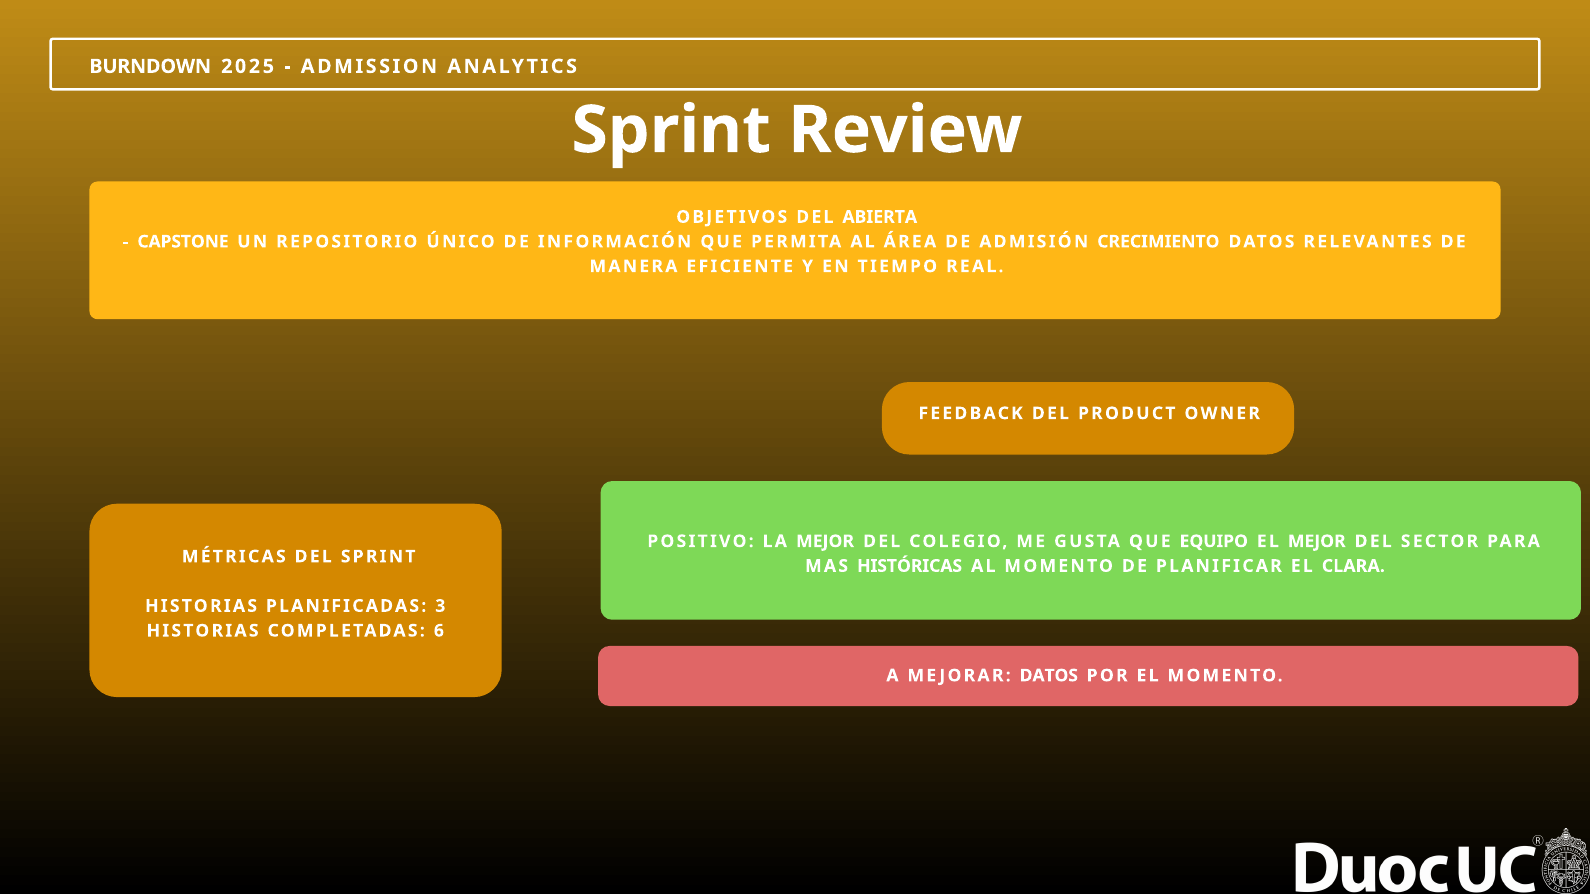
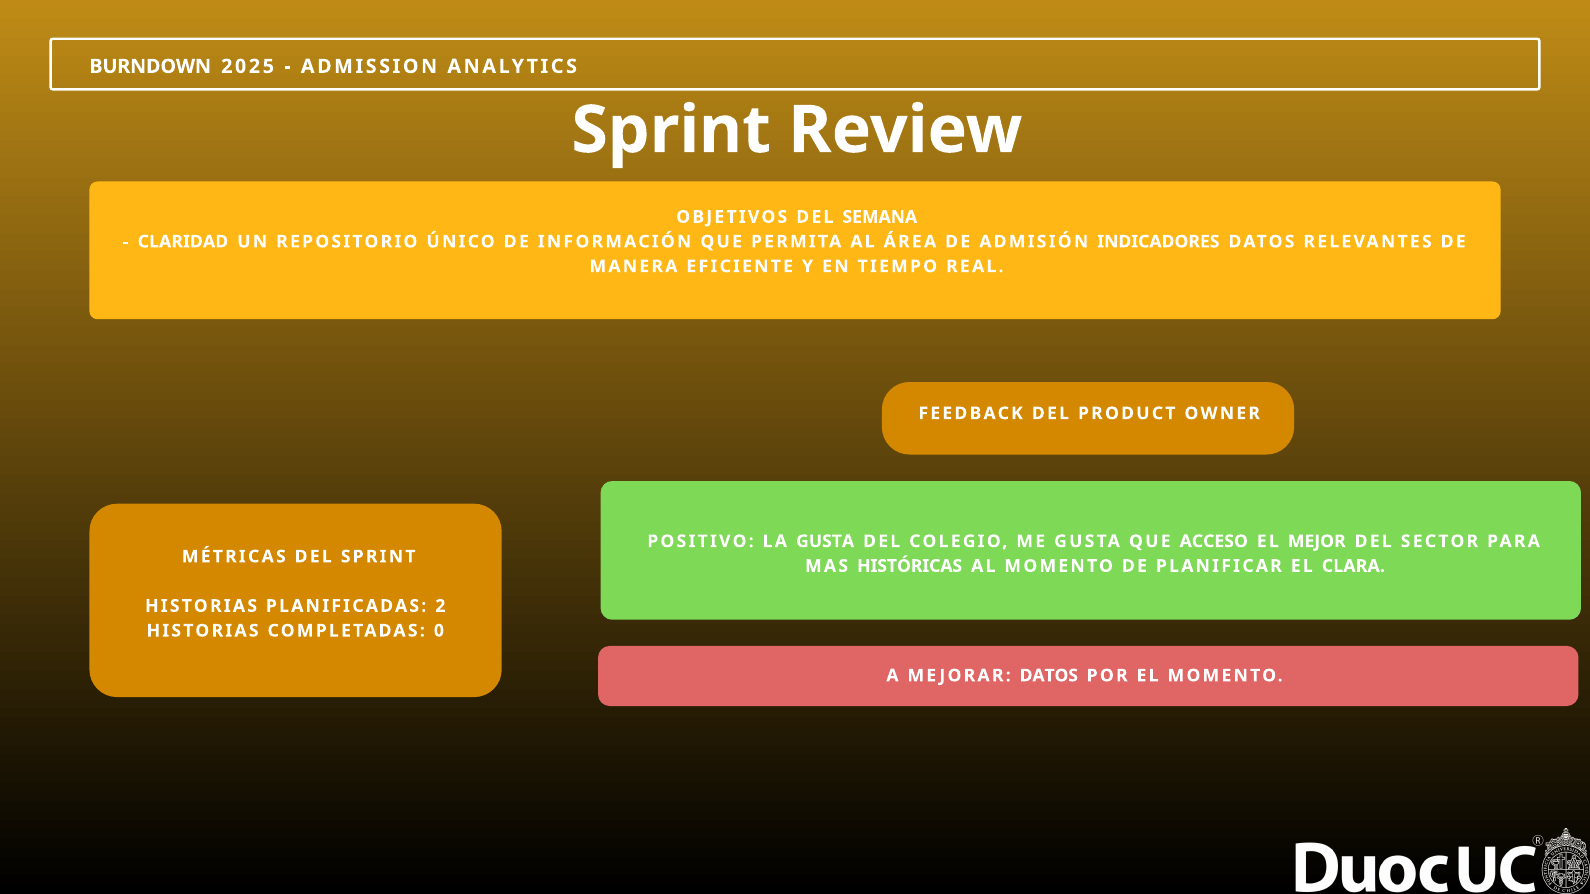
ABIERTA: ABIERTA -> SEMANA
CAPSTONE: CAPSTONE -> CLARIDAD
CRECIMIENTO: CRECIMIENTO -> INDICADORES
LA MEJOR: MEJOR -> GUSTA
EQUIPO: EQUIPO -> ACCESO
3: 3 -> 2
6: 6 -> 0
